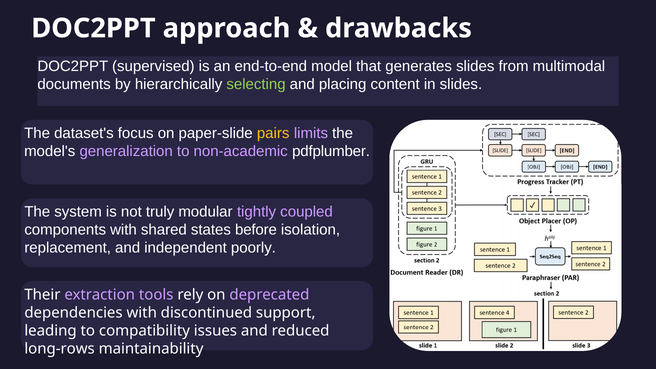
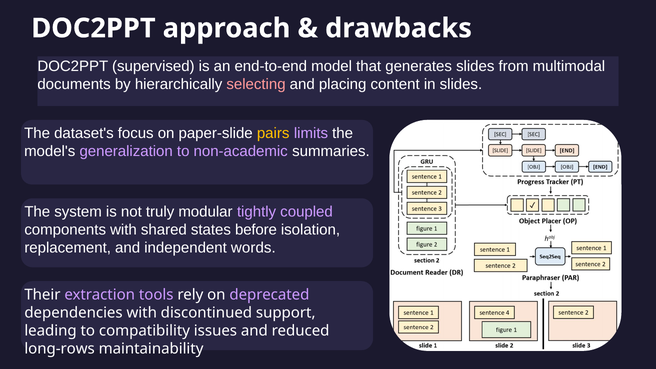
selecting colour: light green -> pink
pdfplumber: pdfplumber -> summaries
poorly: poorly -> words
